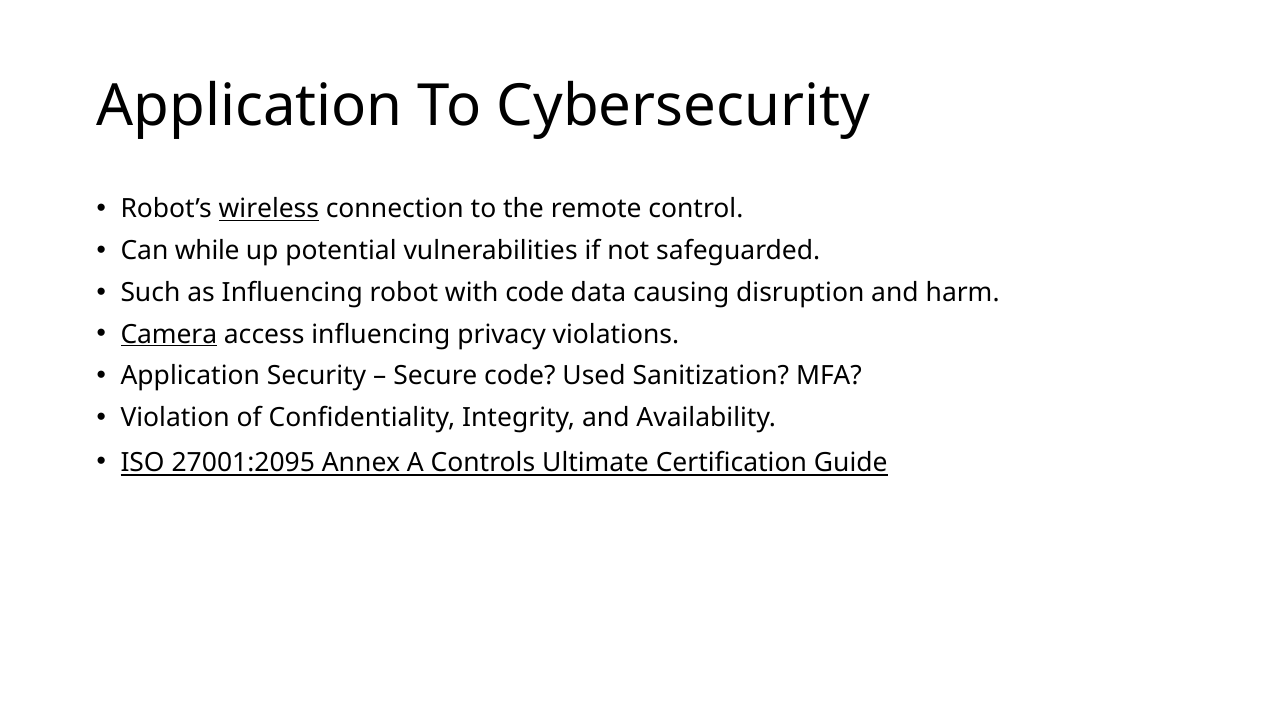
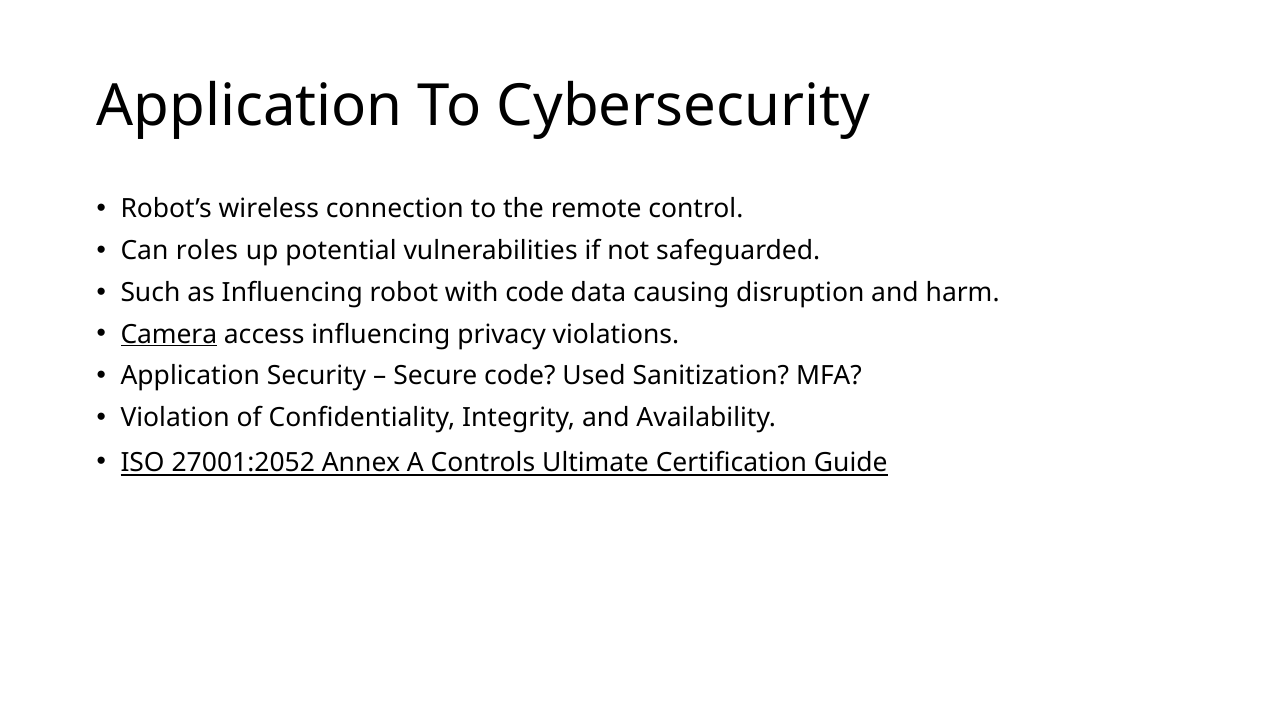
wireless underline: present -> none
while: while -> roles
27001:2095: 27001:2095 -> 27001:2052
